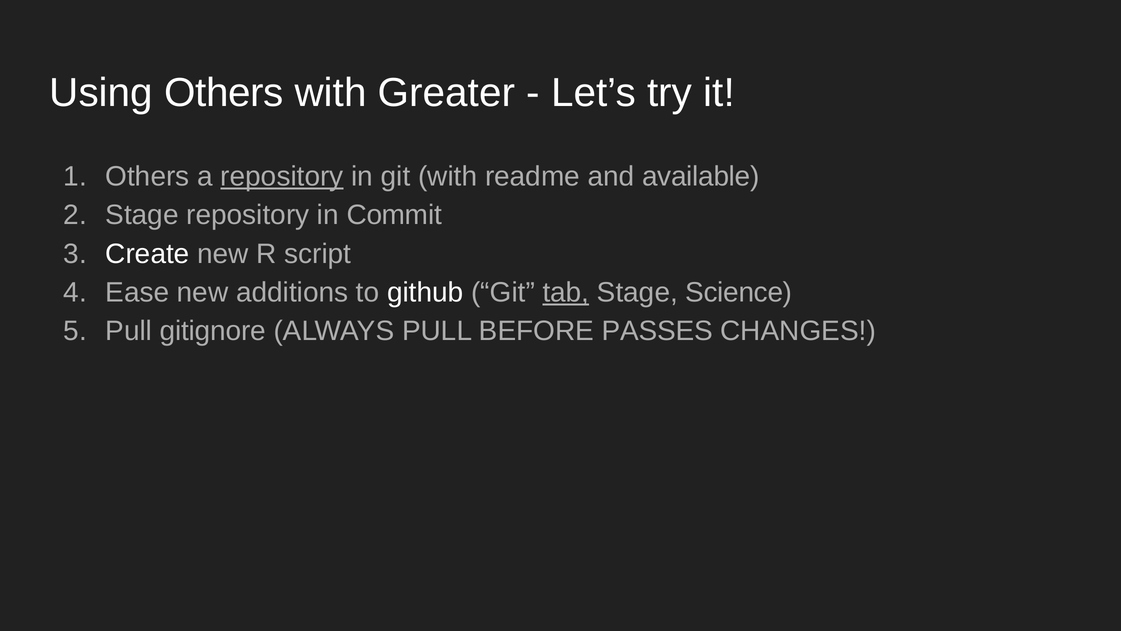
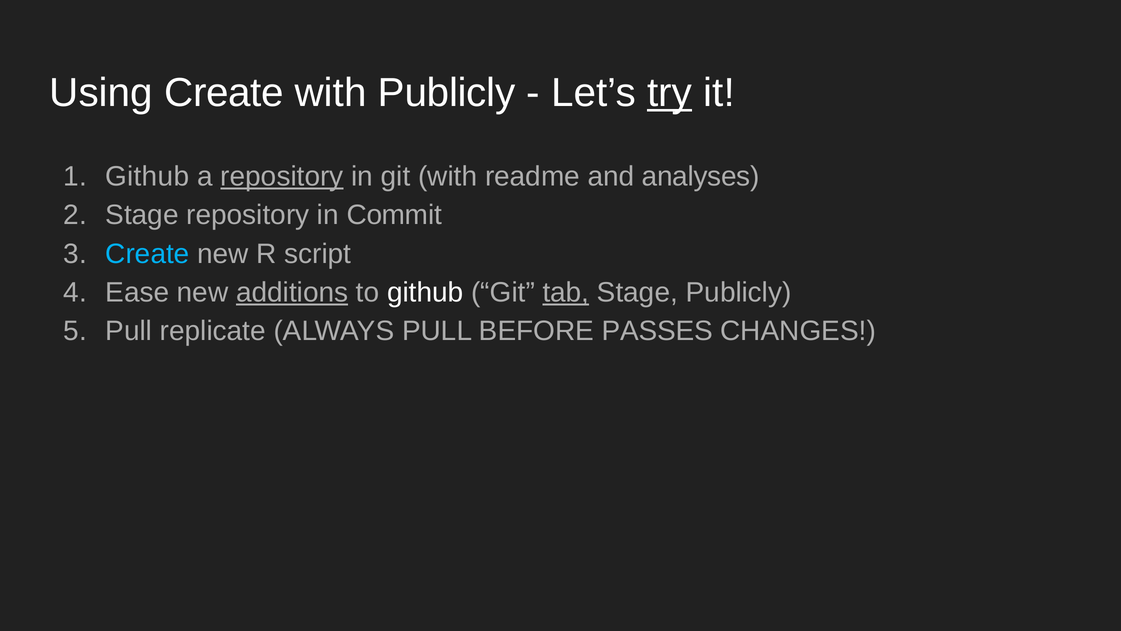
Using Others: Others -> Create
with Greater: Greater -> Publicly
try underline: none -> present
Others at (147, 176): Others -> Github
available: available -> analyses
Create at (147, 254) colour: white -> light blue
additions underline: none -> present
Stage Science: Science -> Publicly
gitignore: gitignore -> replicate
